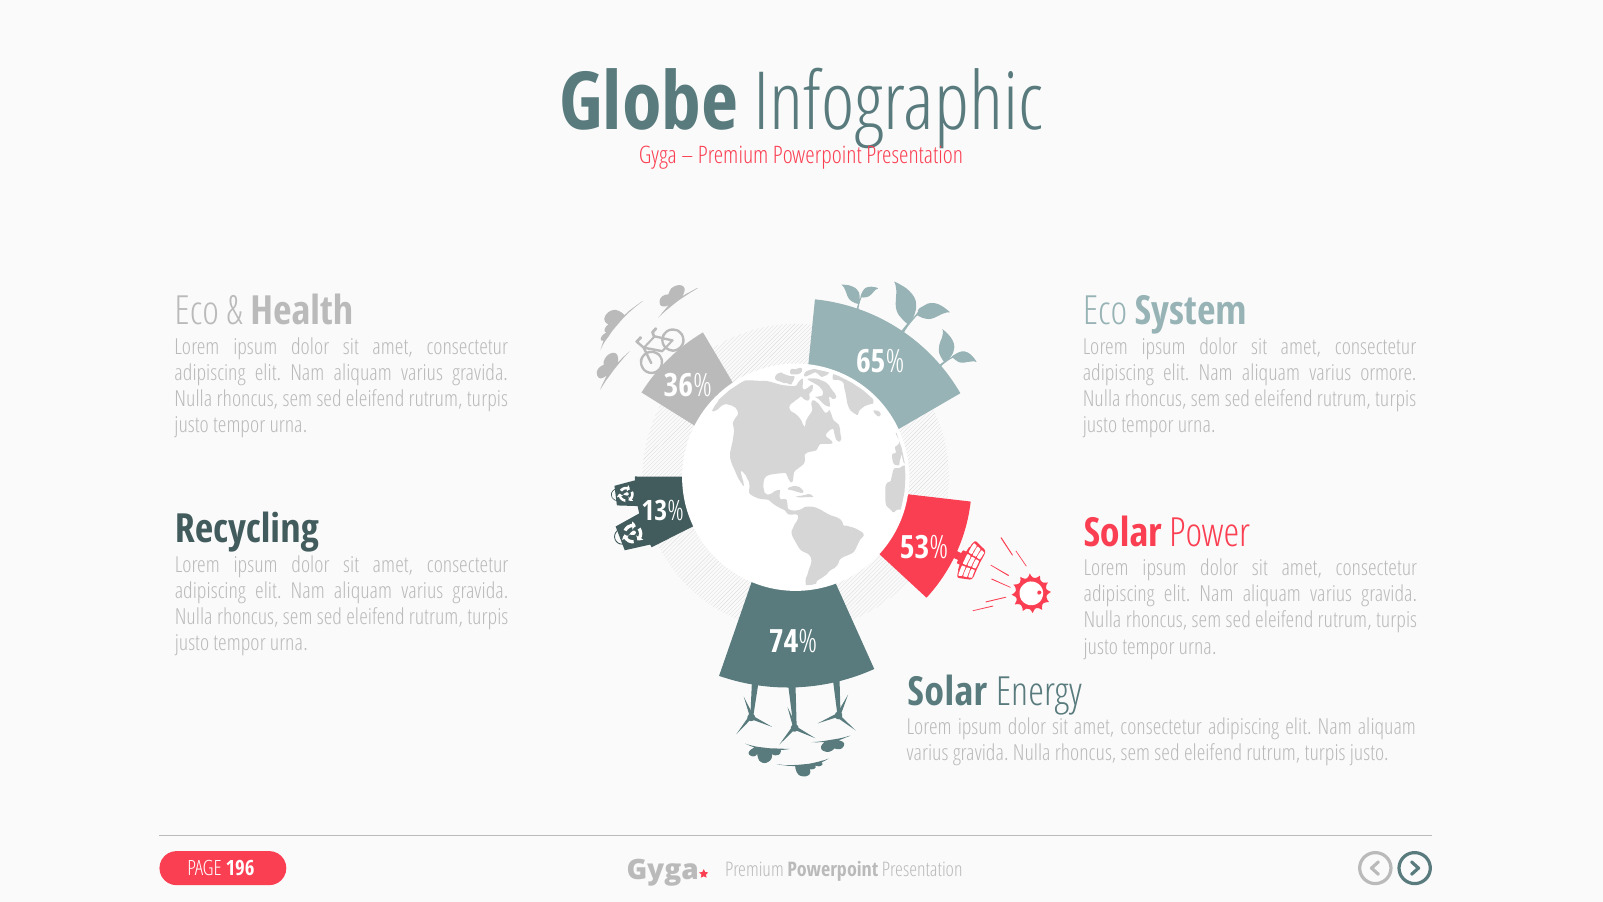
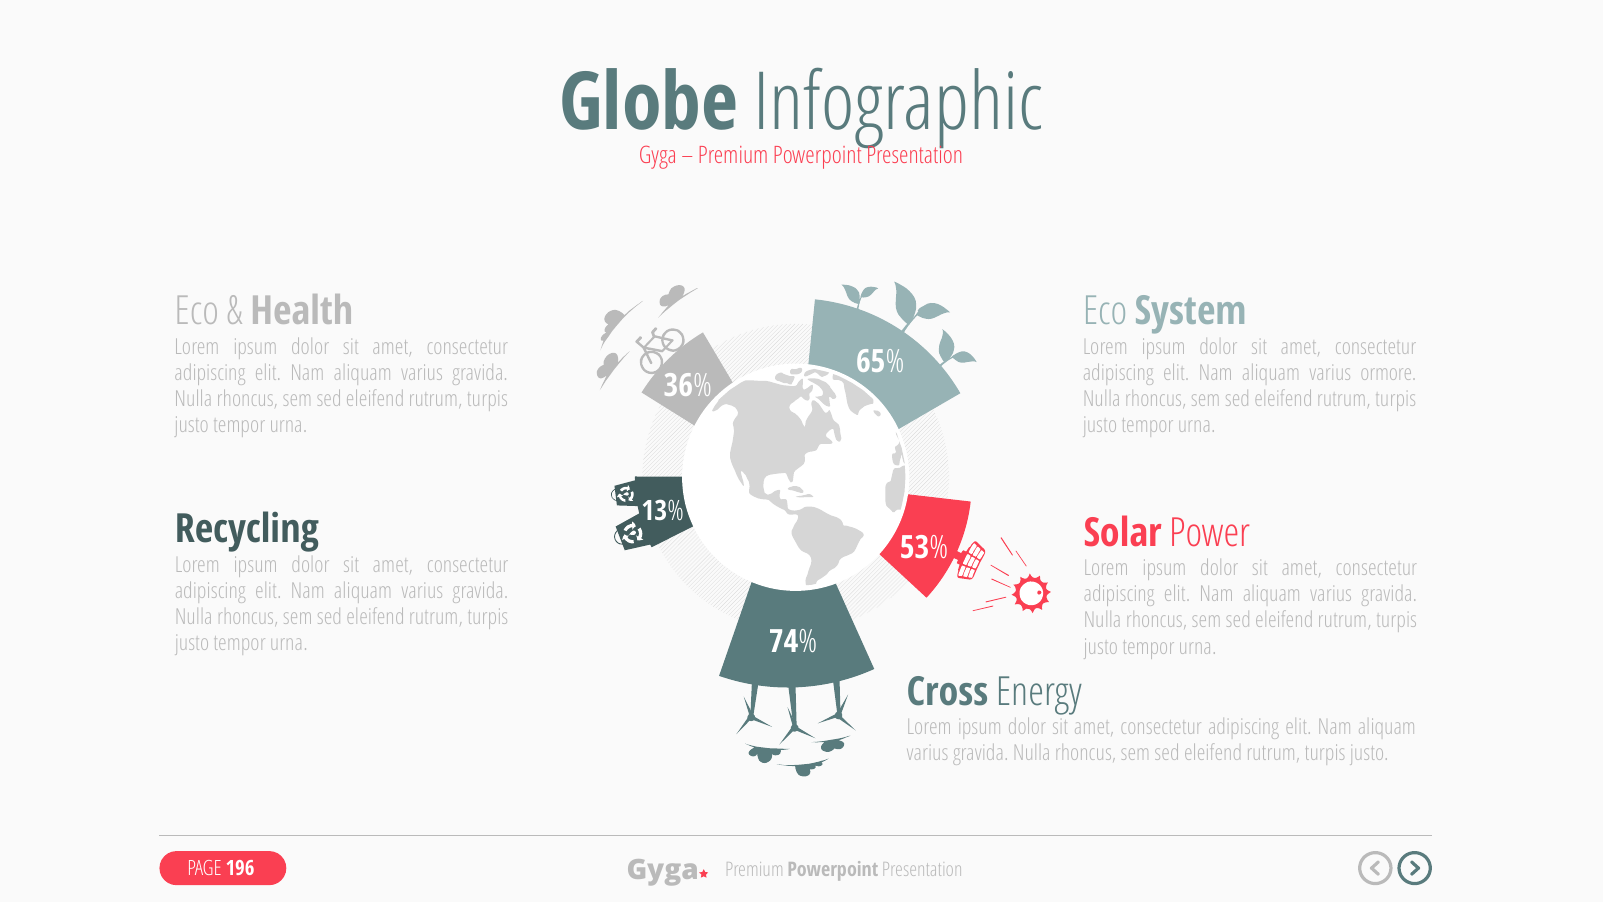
Solar at (947, 692): Solar -> Cross
